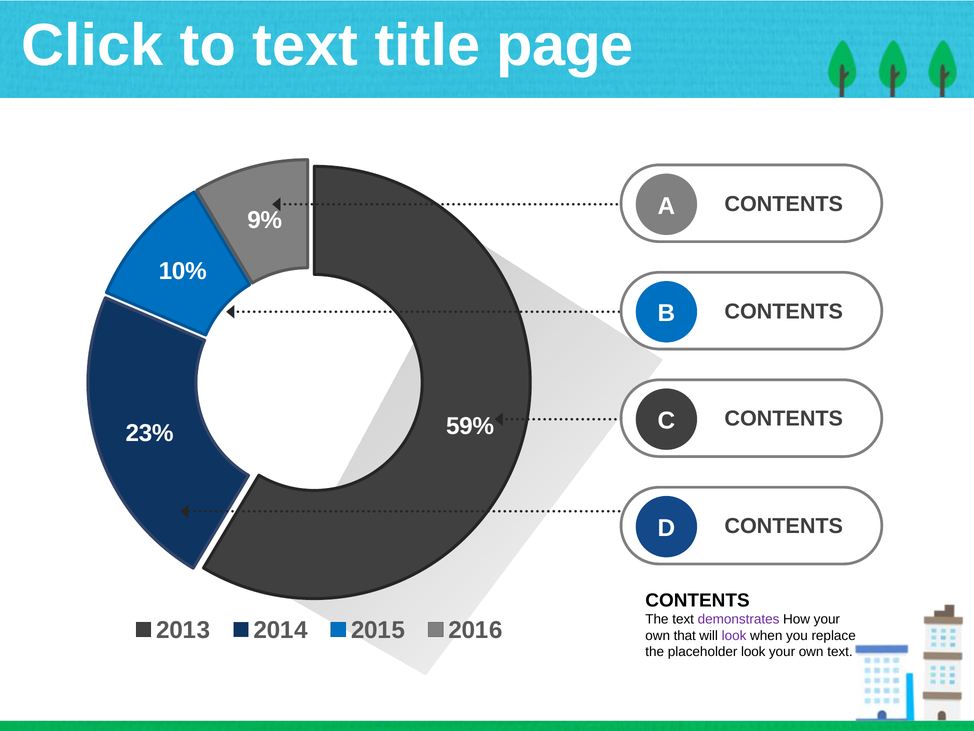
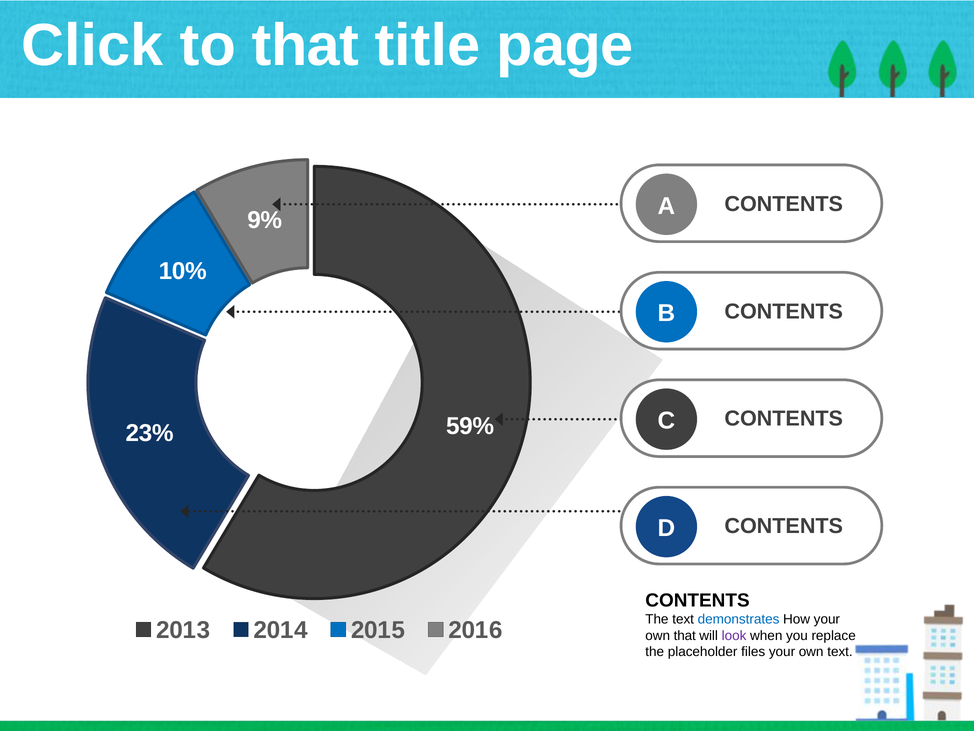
to text: text -> that
demonstrates colour: purple -> blue
placeholder look: look -> files
